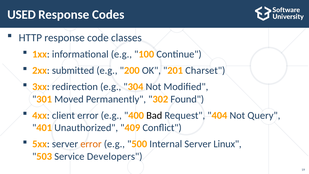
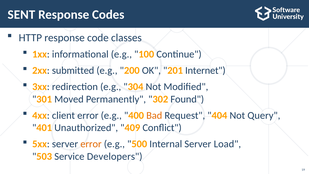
USED: USED -> SENT
Charset: Charset -> Internet
Bad colour: black -> orange
Linux: Linux -> Load
